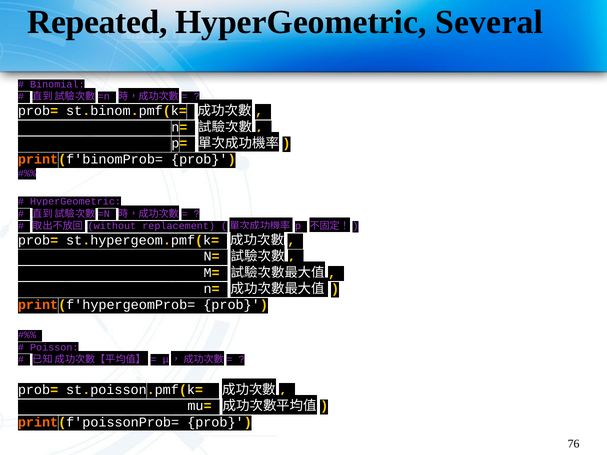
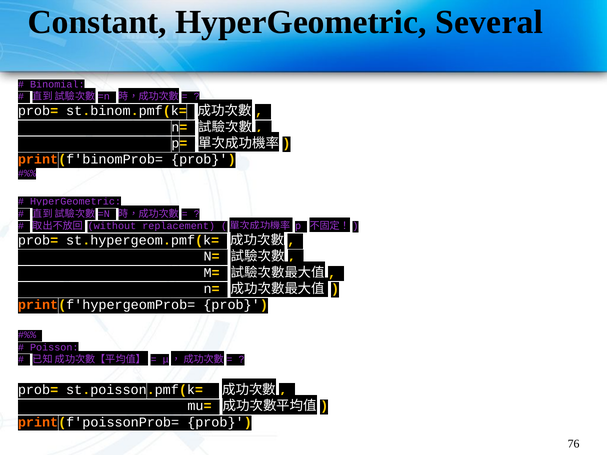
Repeated: Repeated -> Constant
